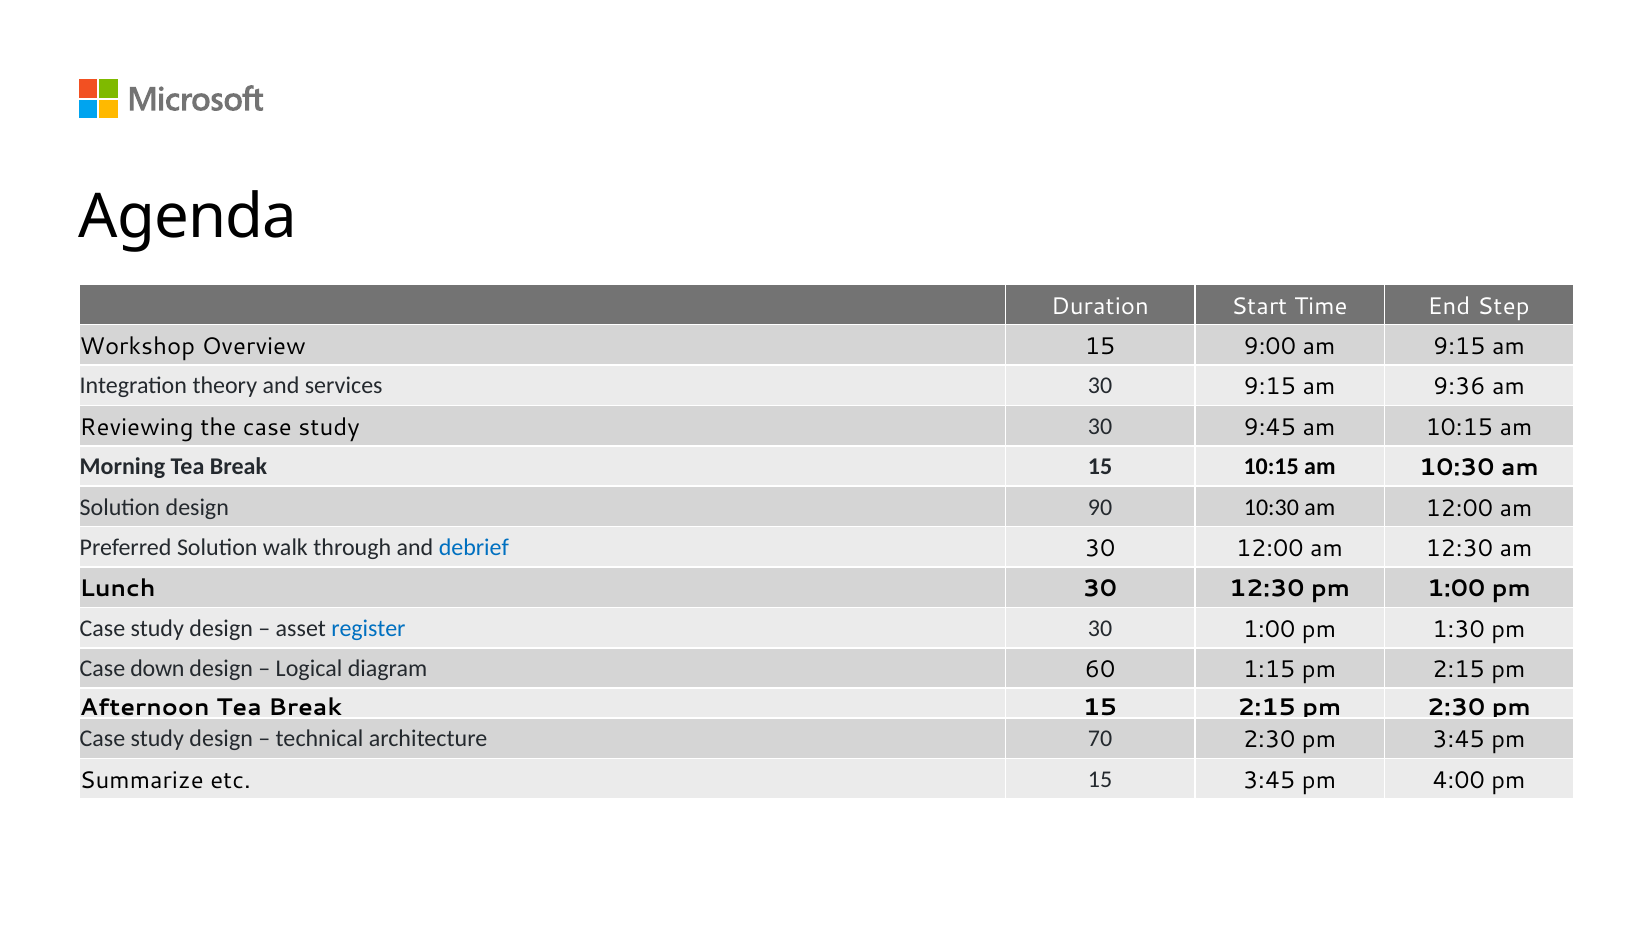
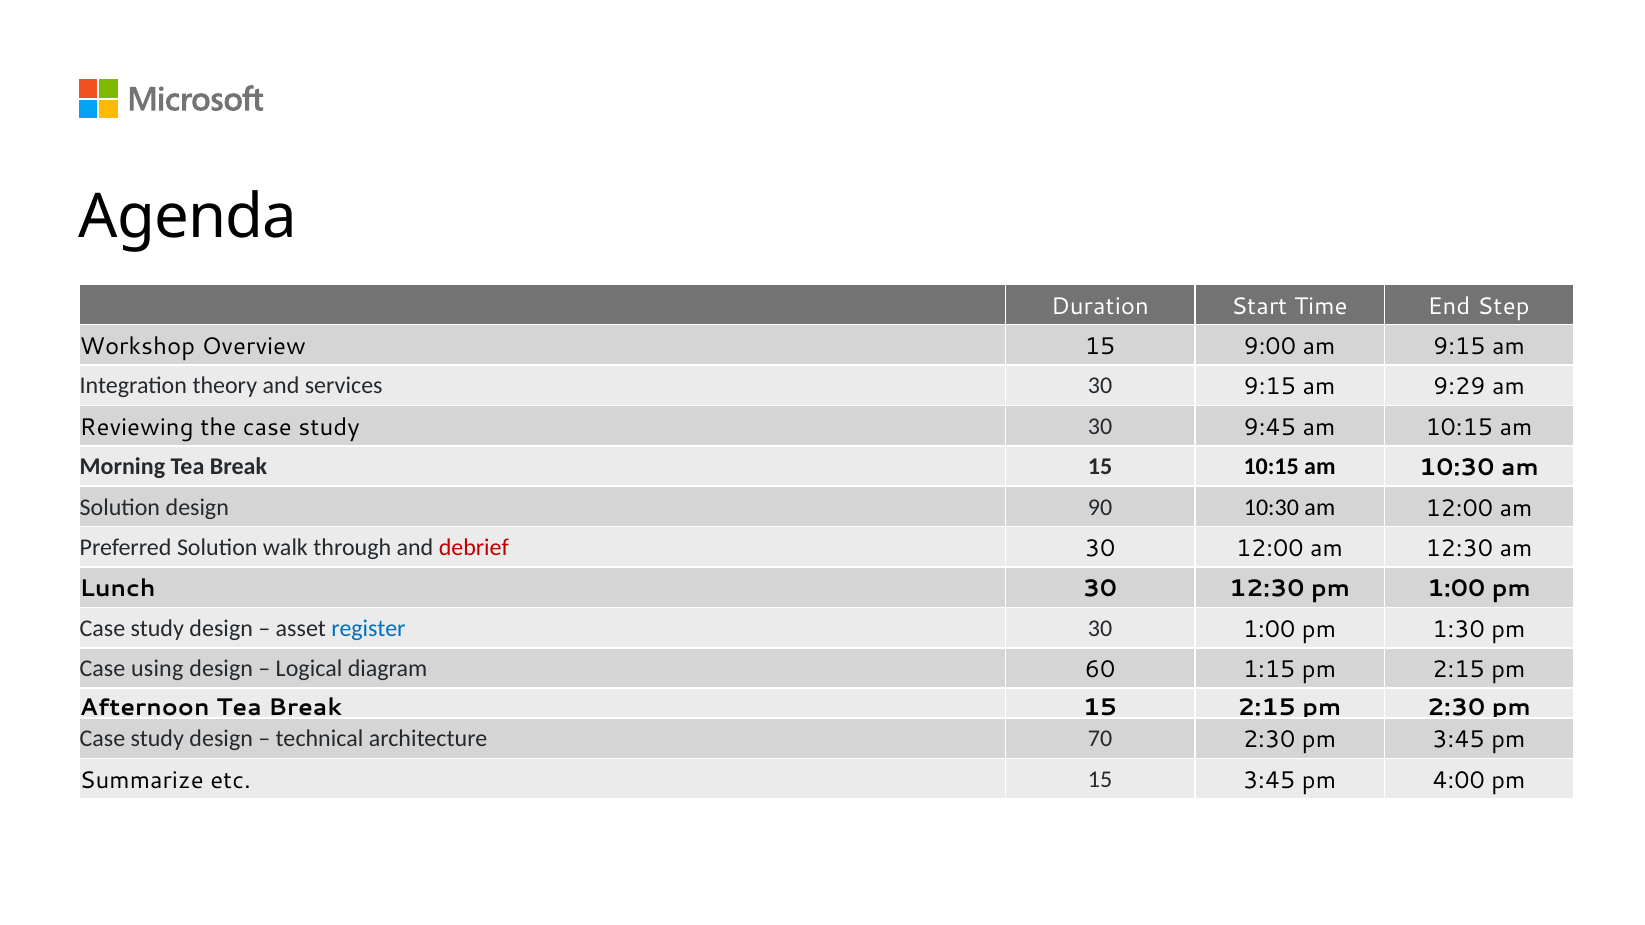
9:36: 9:36 -> 9:29
debrief colour: blue -> red
down: down -> using
